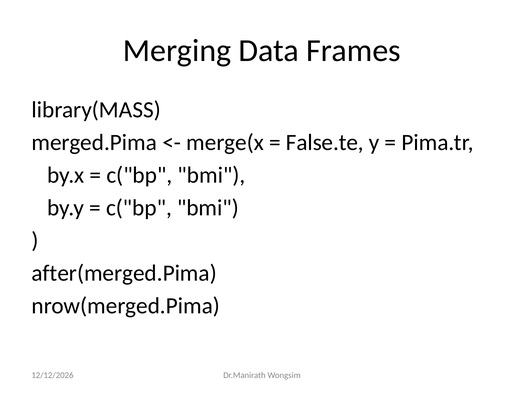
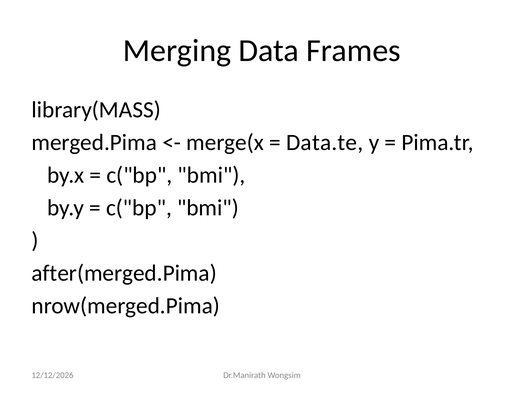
False.te: False.te -> Data.te
